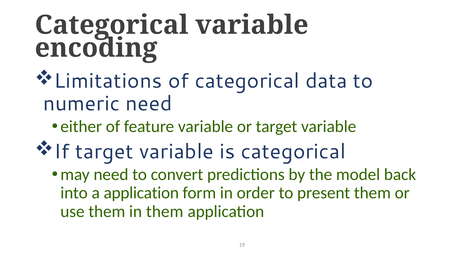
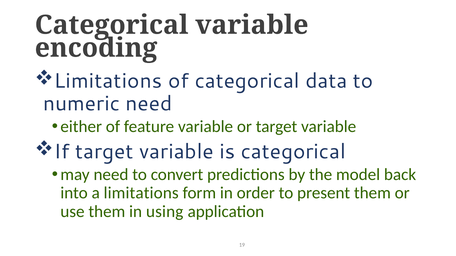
a application: application -> limitations
in them: them -> using
